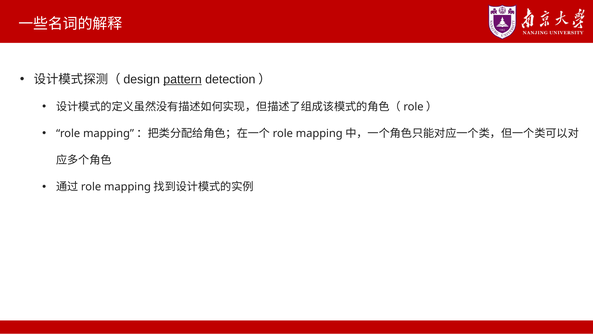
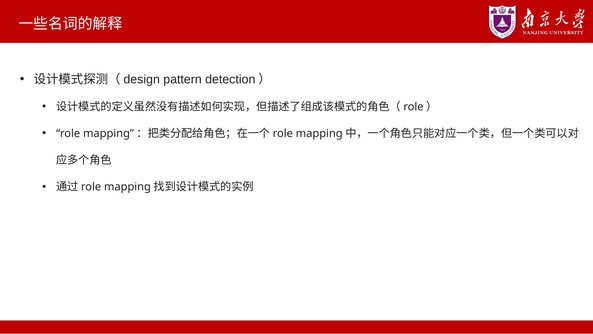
pattern underline: present -> none
